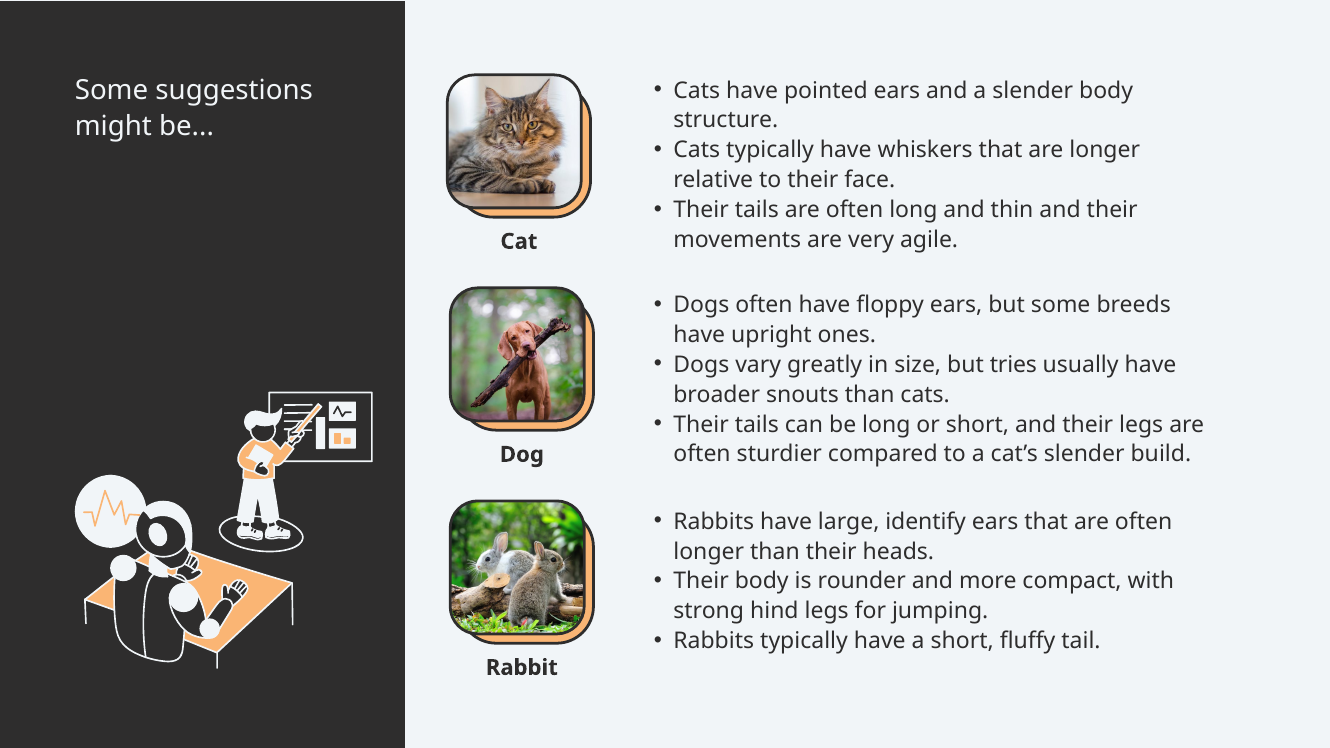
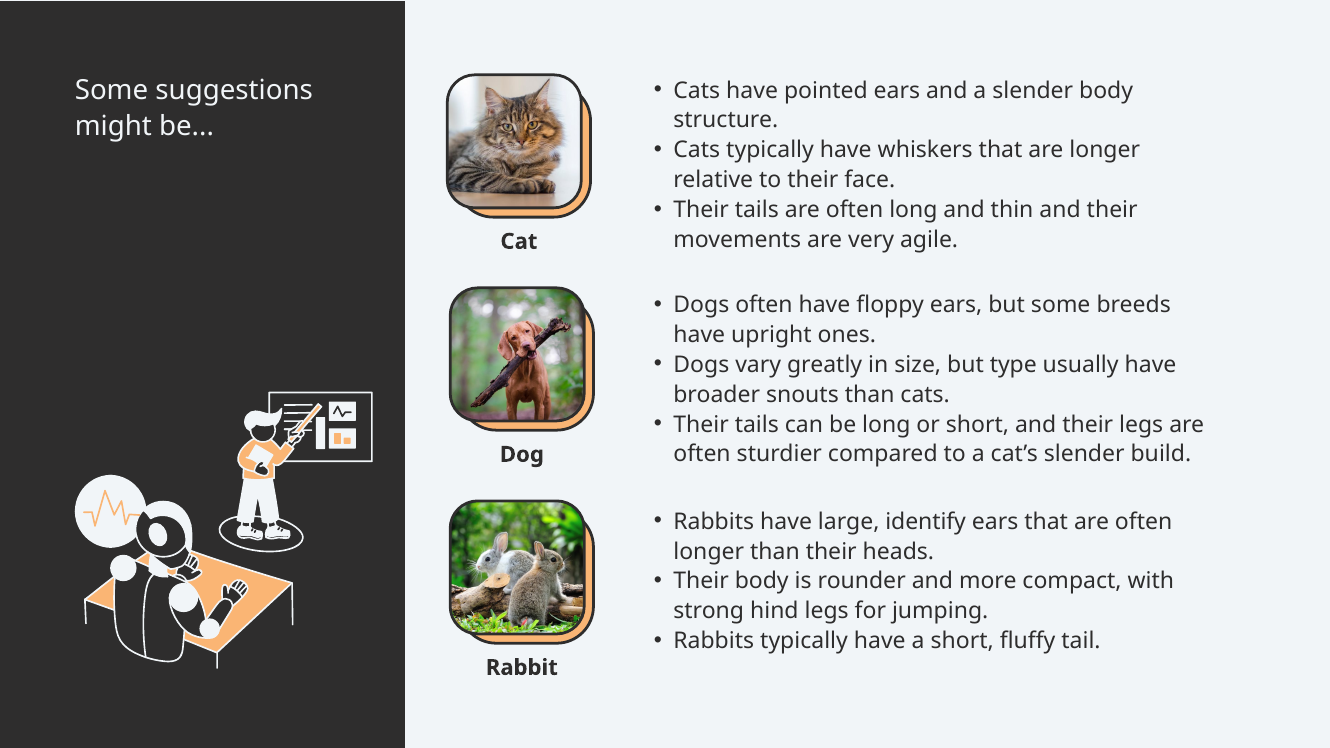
tries: tries -> type
